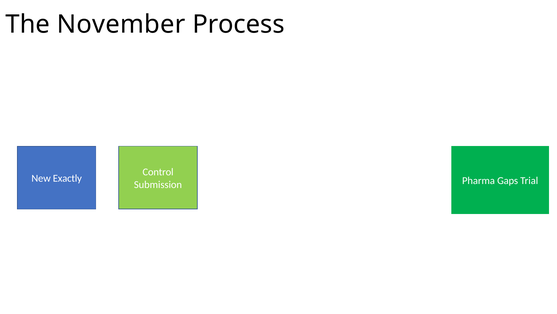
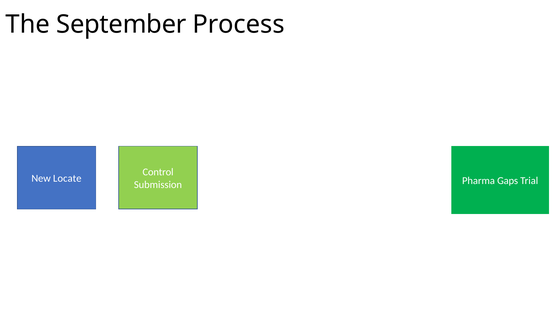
November: November -> September
Exactly: Exactly -> Locate
